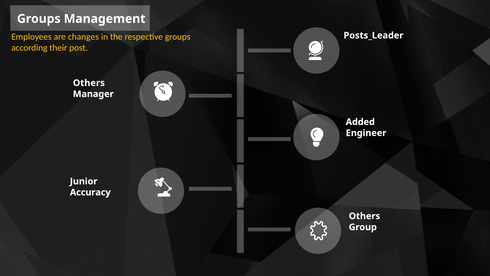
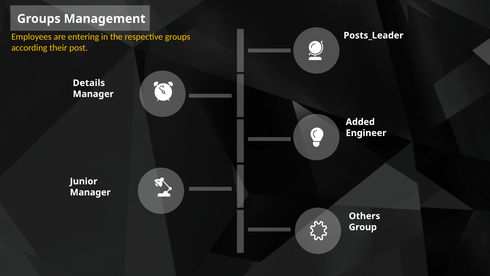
changes: changes -> entering
Others at (89, 83): Others -> Details
Accuracy at (90, 192): Accuracy -> Manager
